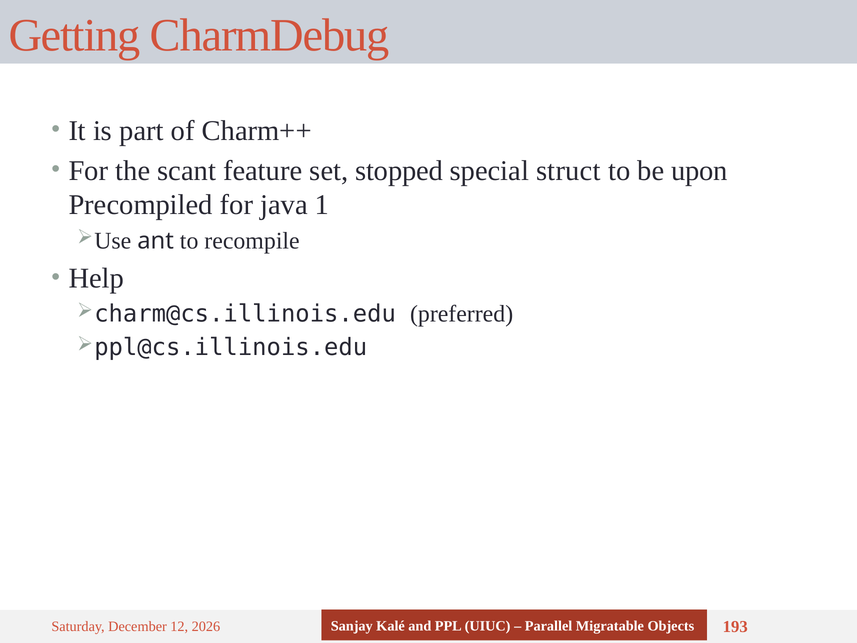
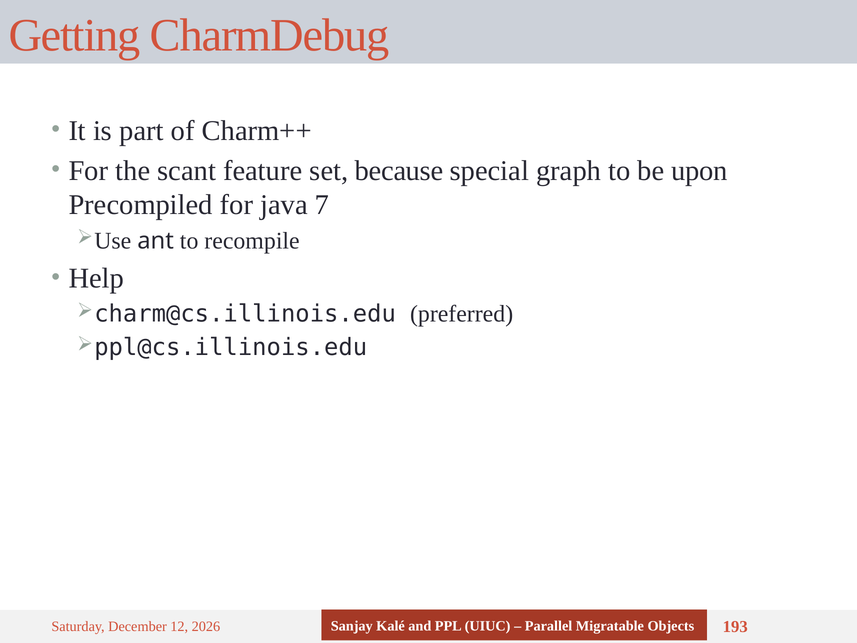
stopped: stopped -> because
struct: struct -> graph
1: 1 -> 7
